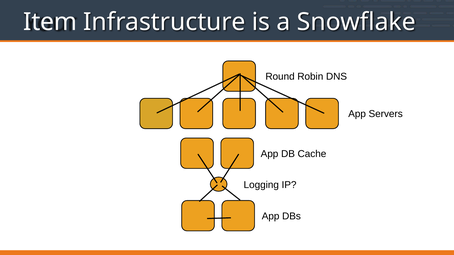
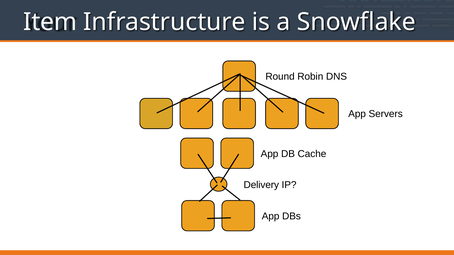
Logging: Logging -> Delivery
